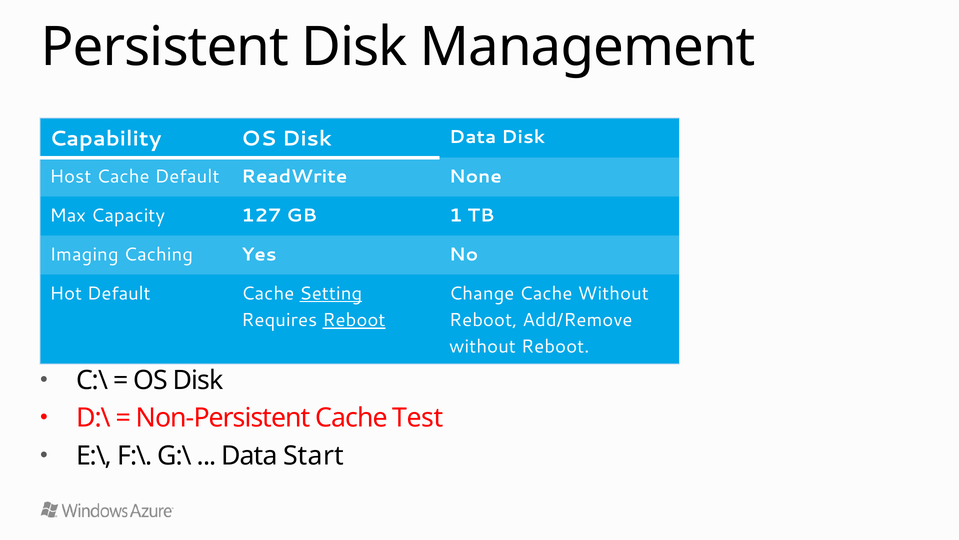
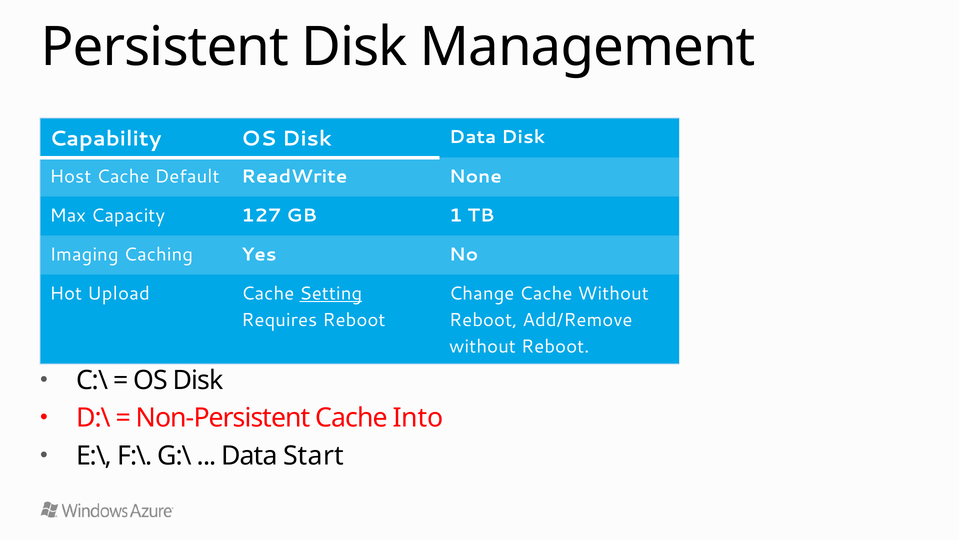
Hot Default: Default -> Upload
Reboot at (354, 320) underline: present -> none
Test: Test -> Into
